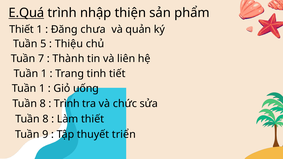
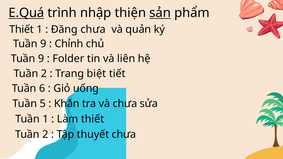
sản underline: none -> present
5 at (43, 44): 5 -> 9
Thiệu: Thiệu -> Chỉnh
7 at (41, 59): 7 -> 9
Thành: Thành -> Folder
1 at (44, 74): 1 -> 2
tinh: tinh -> biệt
1 at (42, 88): 1 -> 6
8 at (43, 104): 8 -> 5
Trình at (67, 104): Trình -> Khăn
và chức: chức -> chưa
8 at (45, 119): 8 -> 1
9 at (45, 134): 9 -> 2
thuyết triển: triển -> chưa
